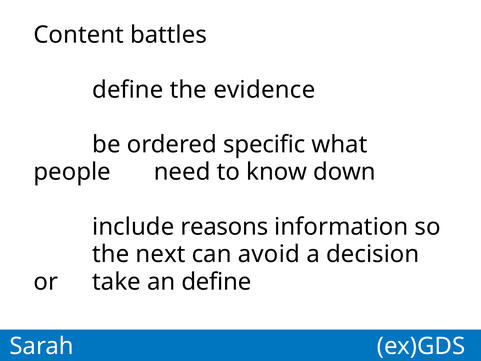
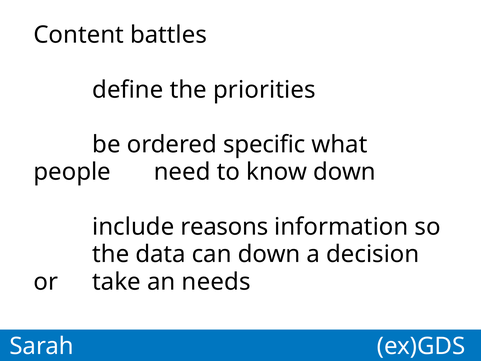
evidence: evidence -> priorities
next: next -> data
can avoid: avoid -> down
an define: define -> needs
